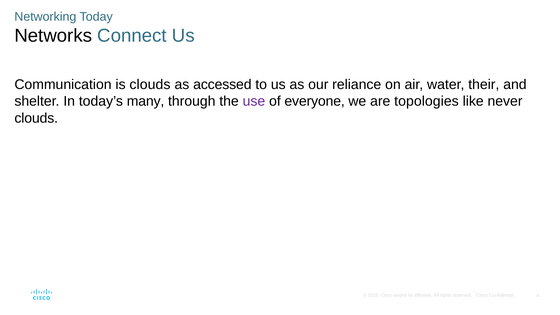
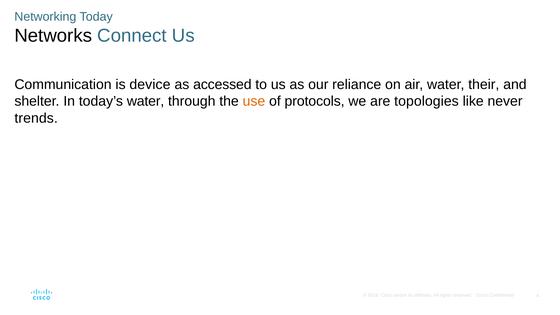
is clouds: clouds -> device
today’s many: many -> water
use colour: purple -> orange
everyone: everyone -> protocols
clouds at (36, 118): clouds -> trends
